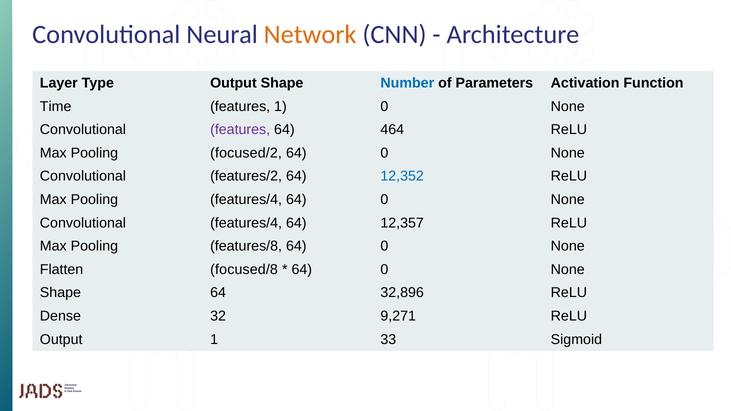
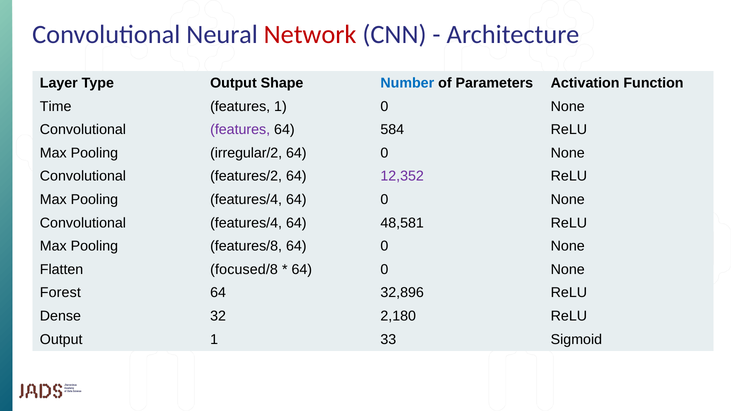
Network colour: orange -> red
464: 464 -> 584
focused/2: focused/2 -> irregular/2
12,352 colour: blue -> purple
12,357: 12,357 -> 48,581
Shape at (60, 293): Shape -> Forest
9,271: 9,271 -> 2,180
